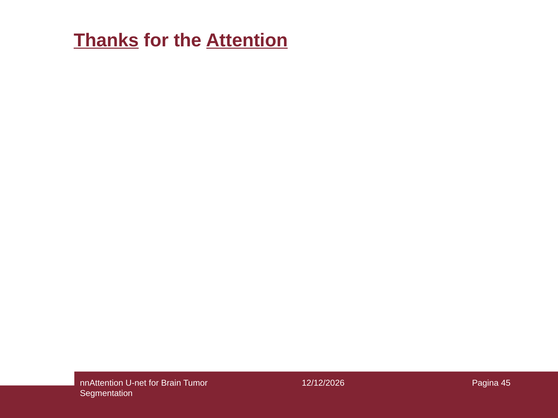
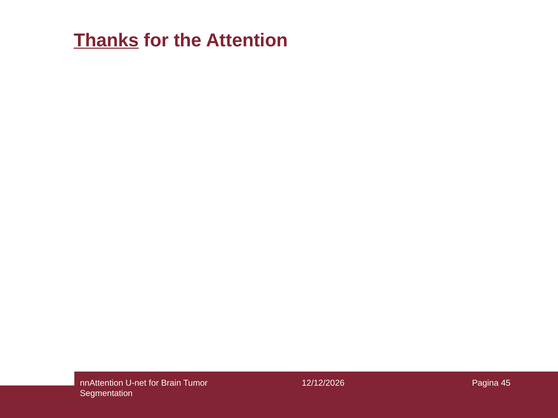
Attention underline: present -> none
